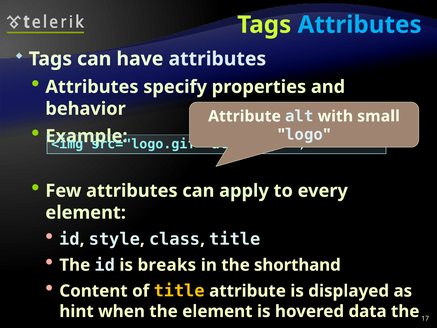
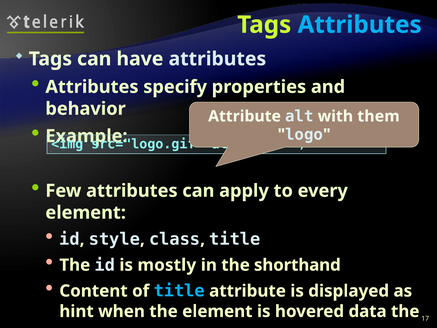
small: small -> them
breaks: breaks -> mostly
title at (179, 291) colour: yellow -> light blue
